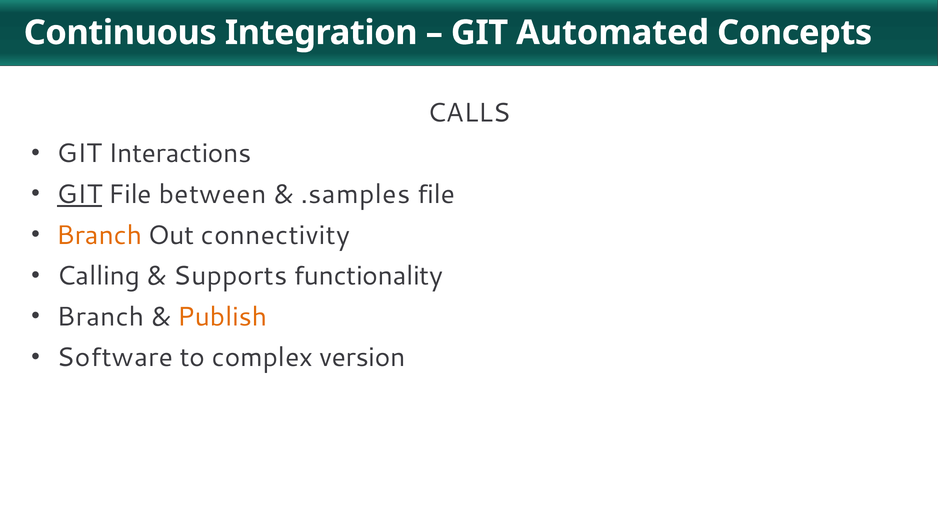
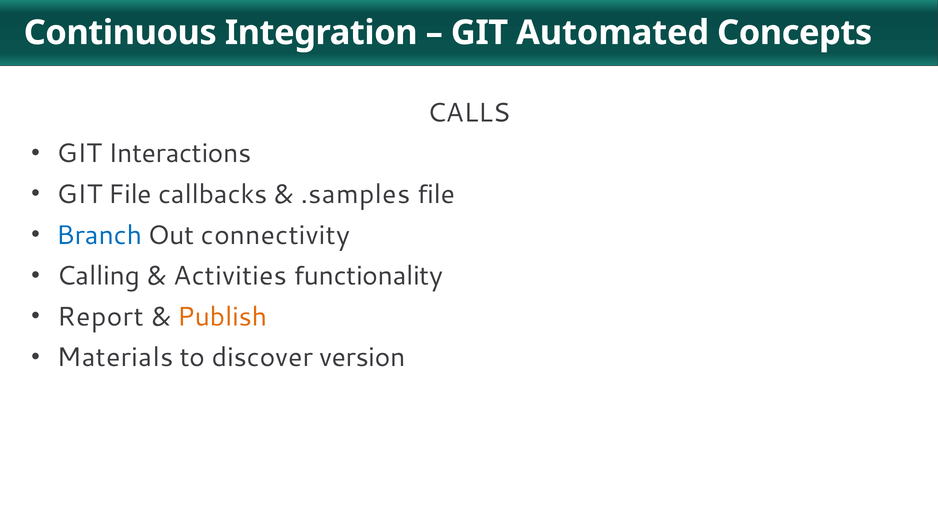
GIT at (80, 195) underline: present -> none
between: between -> callbacks
Branch at (99, 235) colour: orange -> blue
Supports: Supports -> Activities
Branch at (101, 317): Branch -> Report
Software: Software -> Materials
complex: complex -> discover
